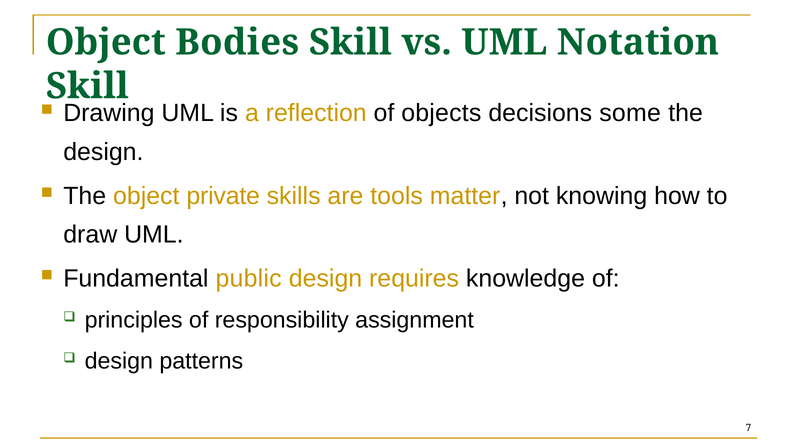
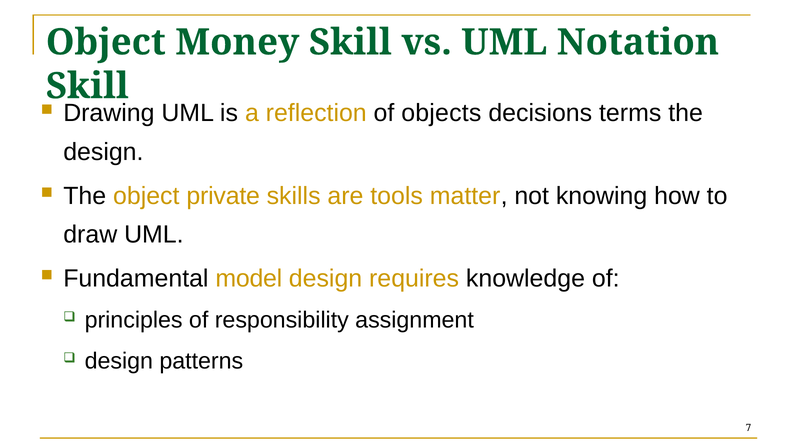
Bodies: Bodies -> Money
some: some -> terms
public: public -> model
